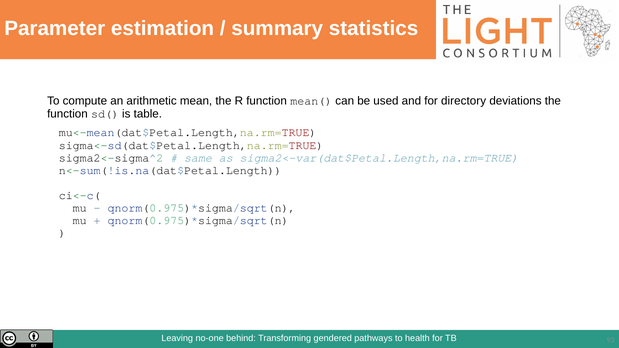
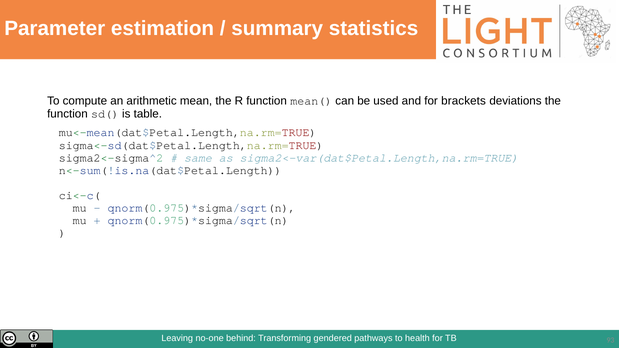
directory: directory -> brackets
